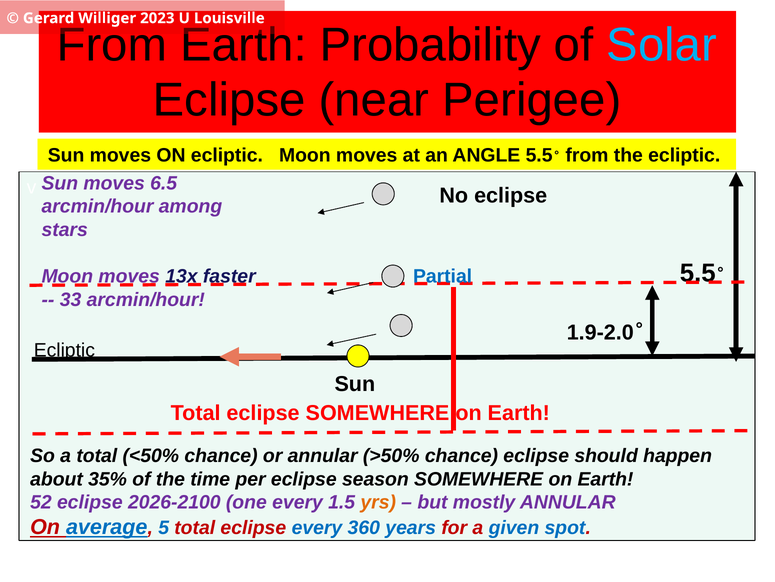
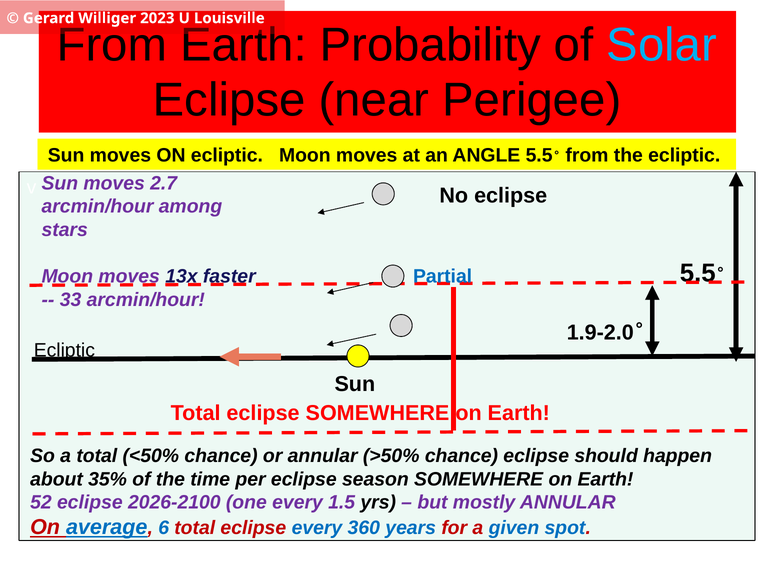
6.5: 6.5 -> 2.7
yrs colour: orange -> black
5: 5 -> 6
